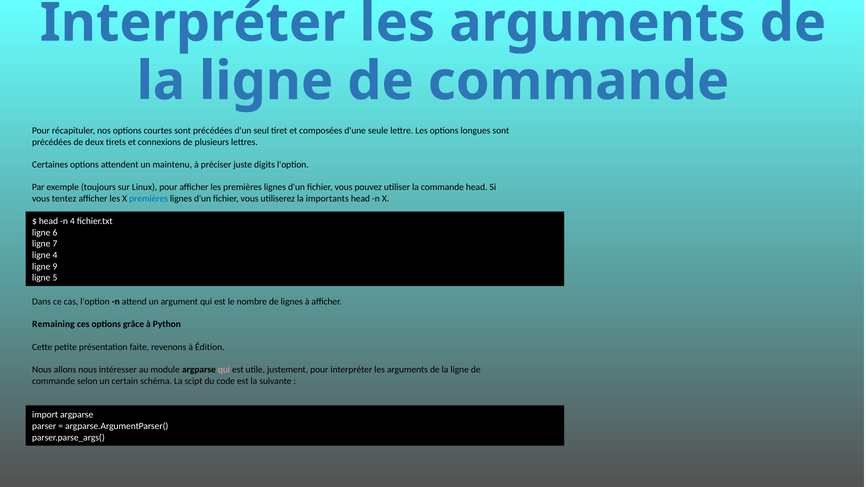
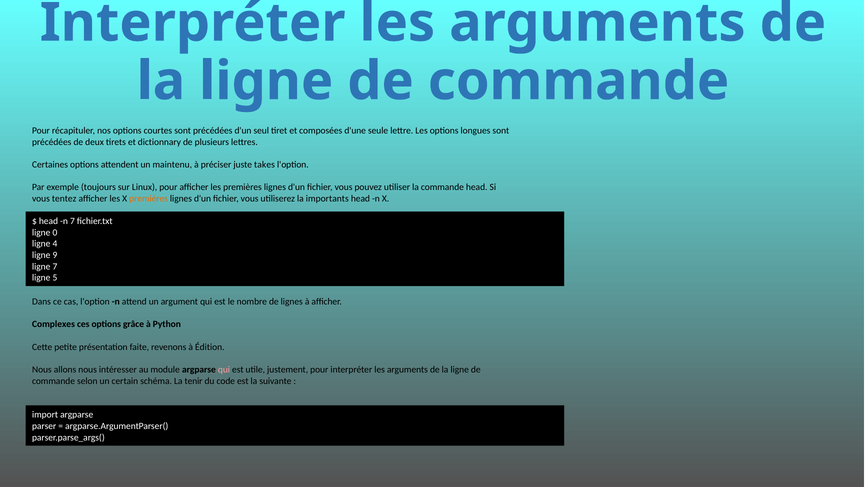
connexions: connexions -> dictionnary
digits: digits -> takes
premières at (149, 199) colour: blue -> orange
n 4: 4 -> 7
6: 6 -> 0
7: 7 -> 4
ligne 4: 4 -> 9
ligne 9: 9 -> 7
Remaining: Remaining -> Complexes
scipt: scipt -> tenir
